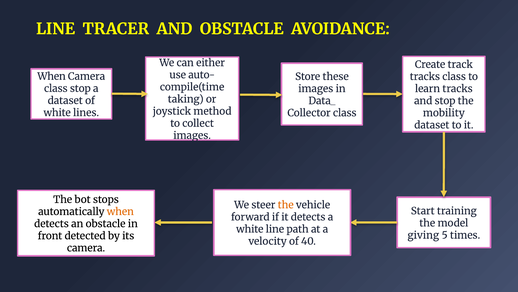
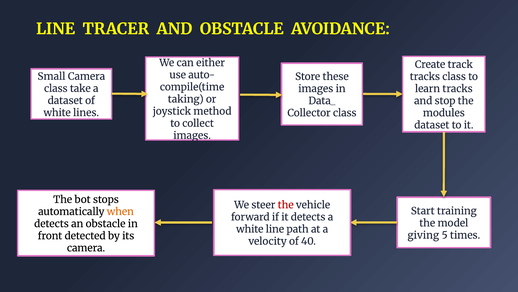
When at (52, 76): When -> Small
class stop: stop -> take
mobility: mobility -> modules
the at (286, 205) colour: orange -> red
